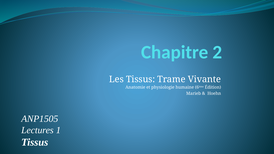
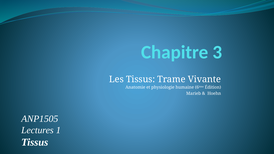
2: 2 -> 3
